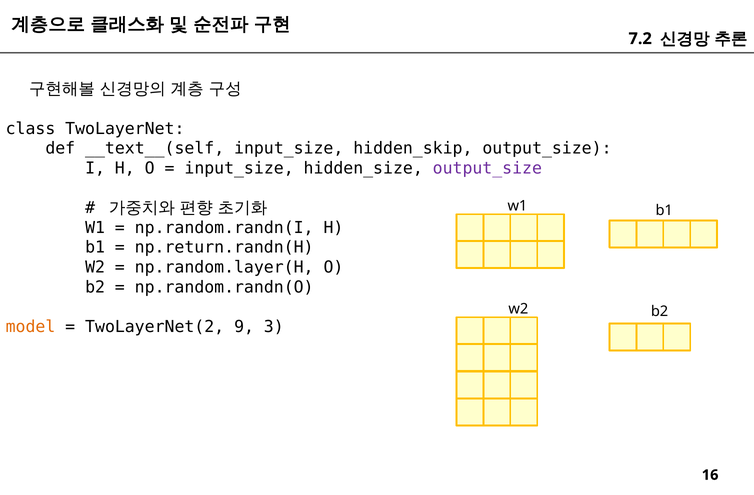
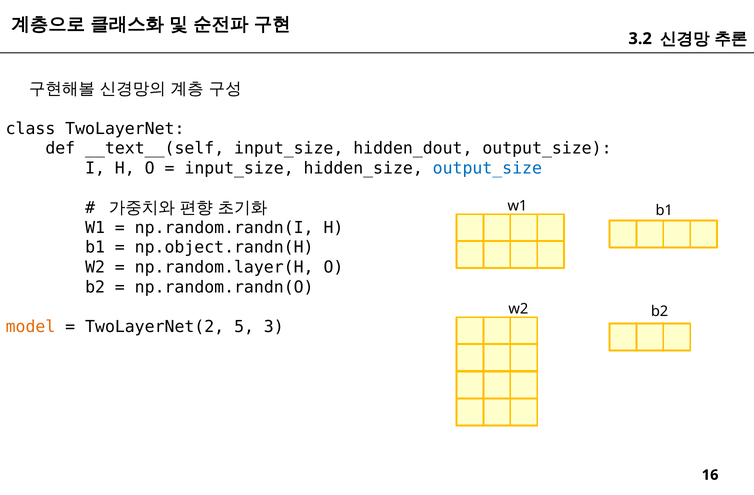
7.2: 7.2 -> 3.2
hidden_skip: hidden_skip -> hidden_dout
output_size at (487, 168) colour: purple -> blue
np.return.randn(H: np.return.randn(H -> np.object.randn(H
9: 9 -> 5
